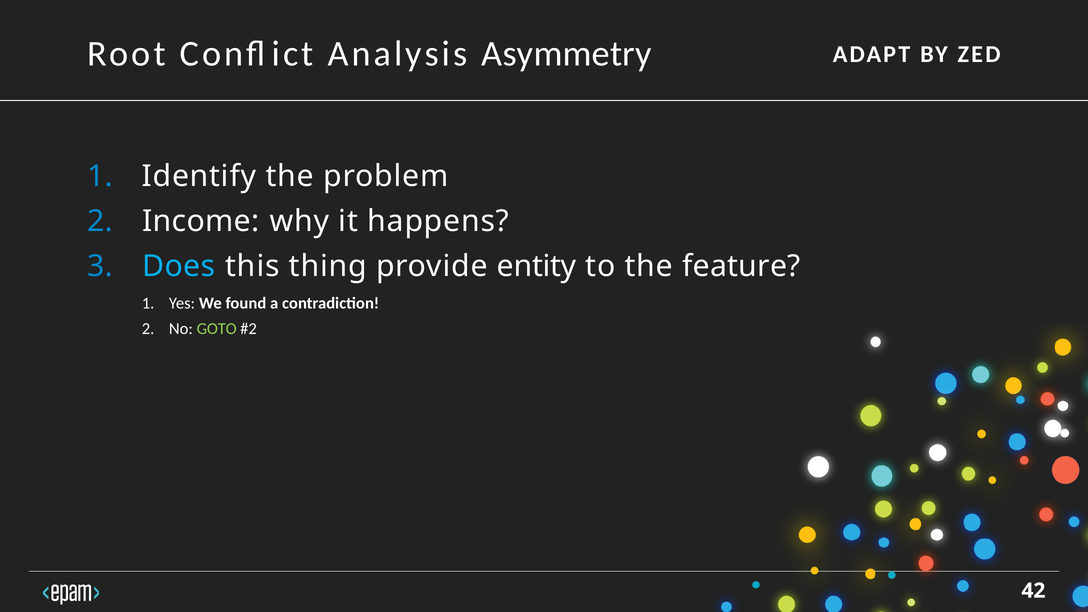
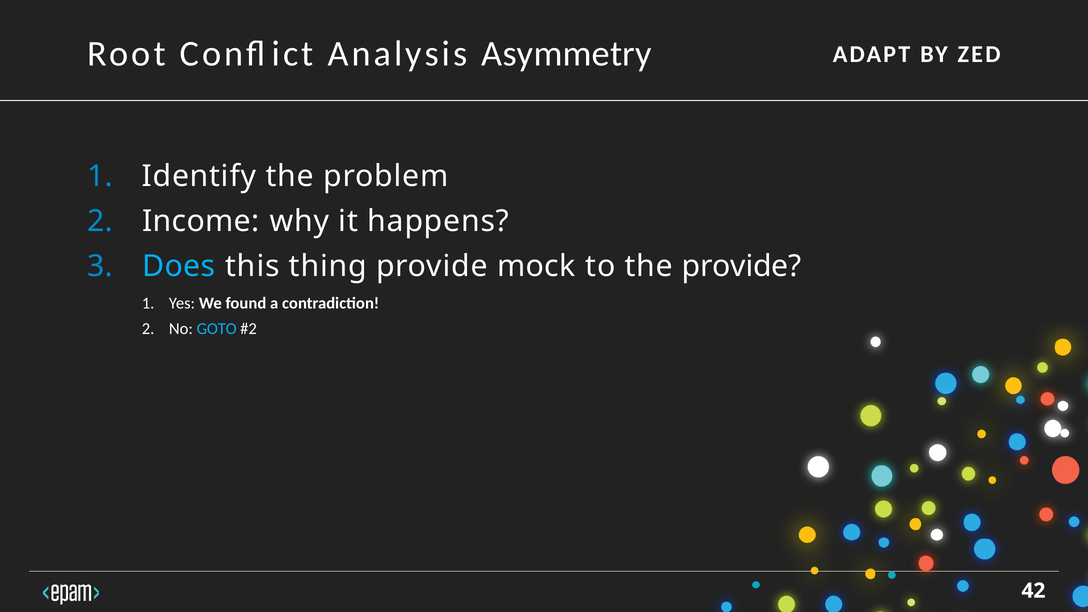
entity: entity -> mock
the feature: feature -> provide
GOTO colour: light green -> light blue
